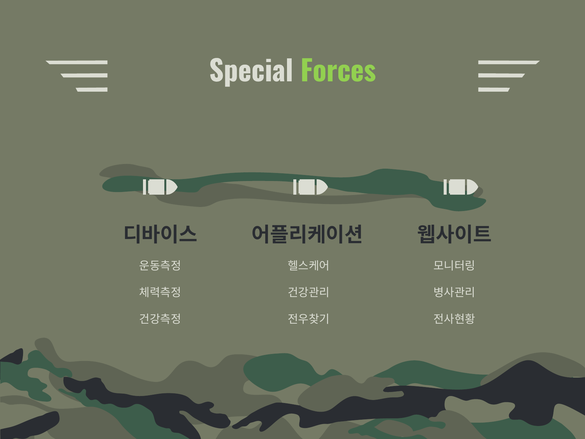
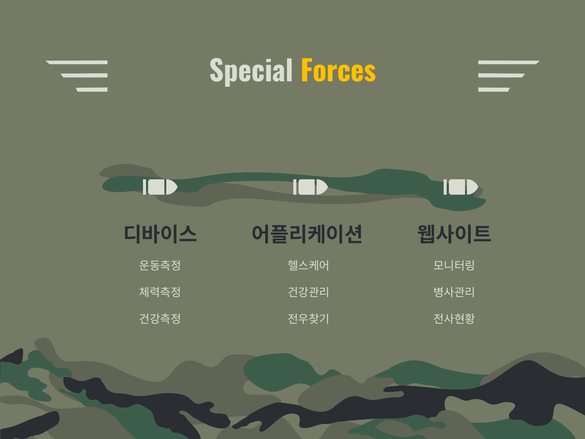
Forces colour: light green -> yellow
